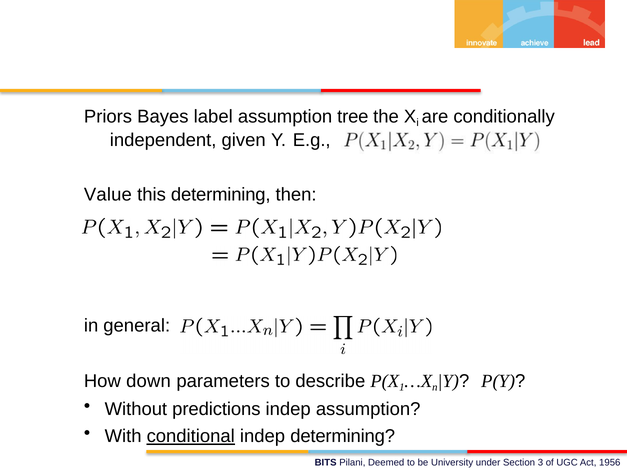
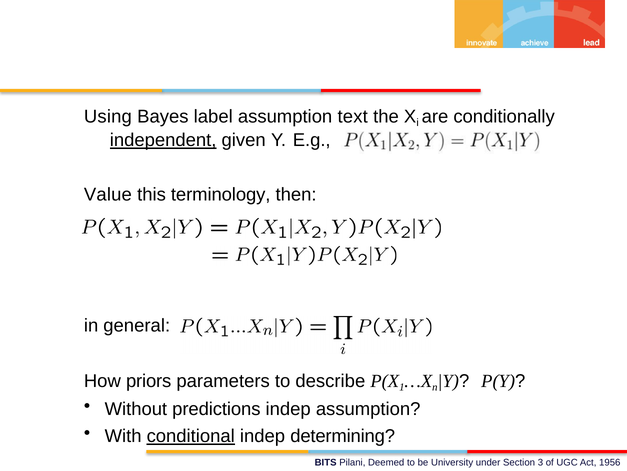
Priors: Priors -> Using
tree: tree -> text
independent underline: none -> present
this determining: determining -> terminology
down: down -> priors
